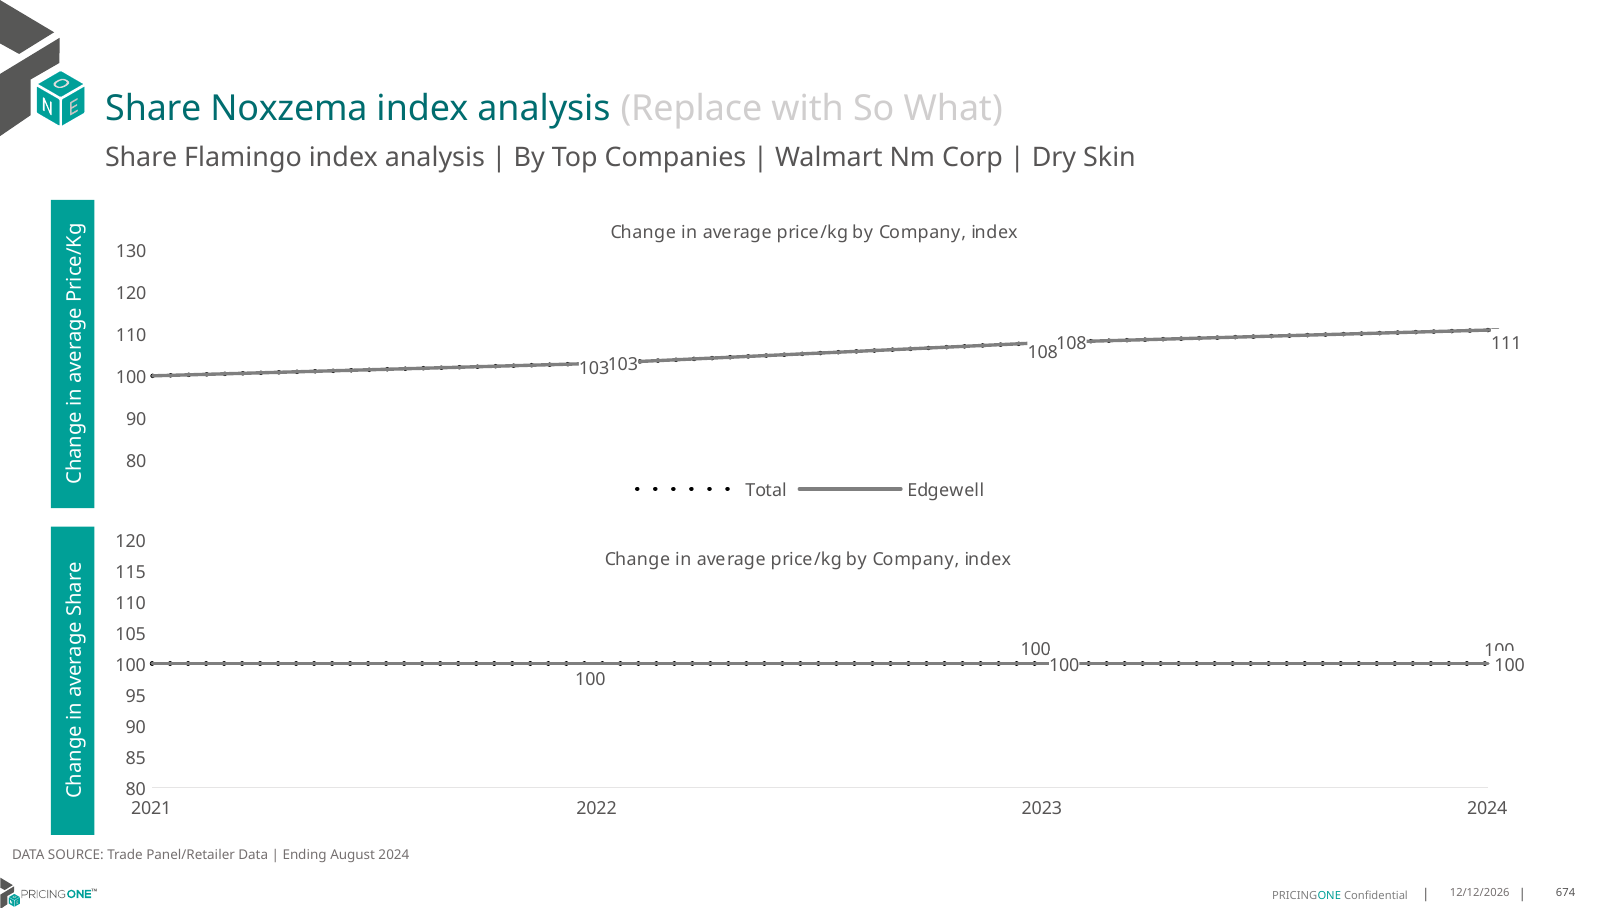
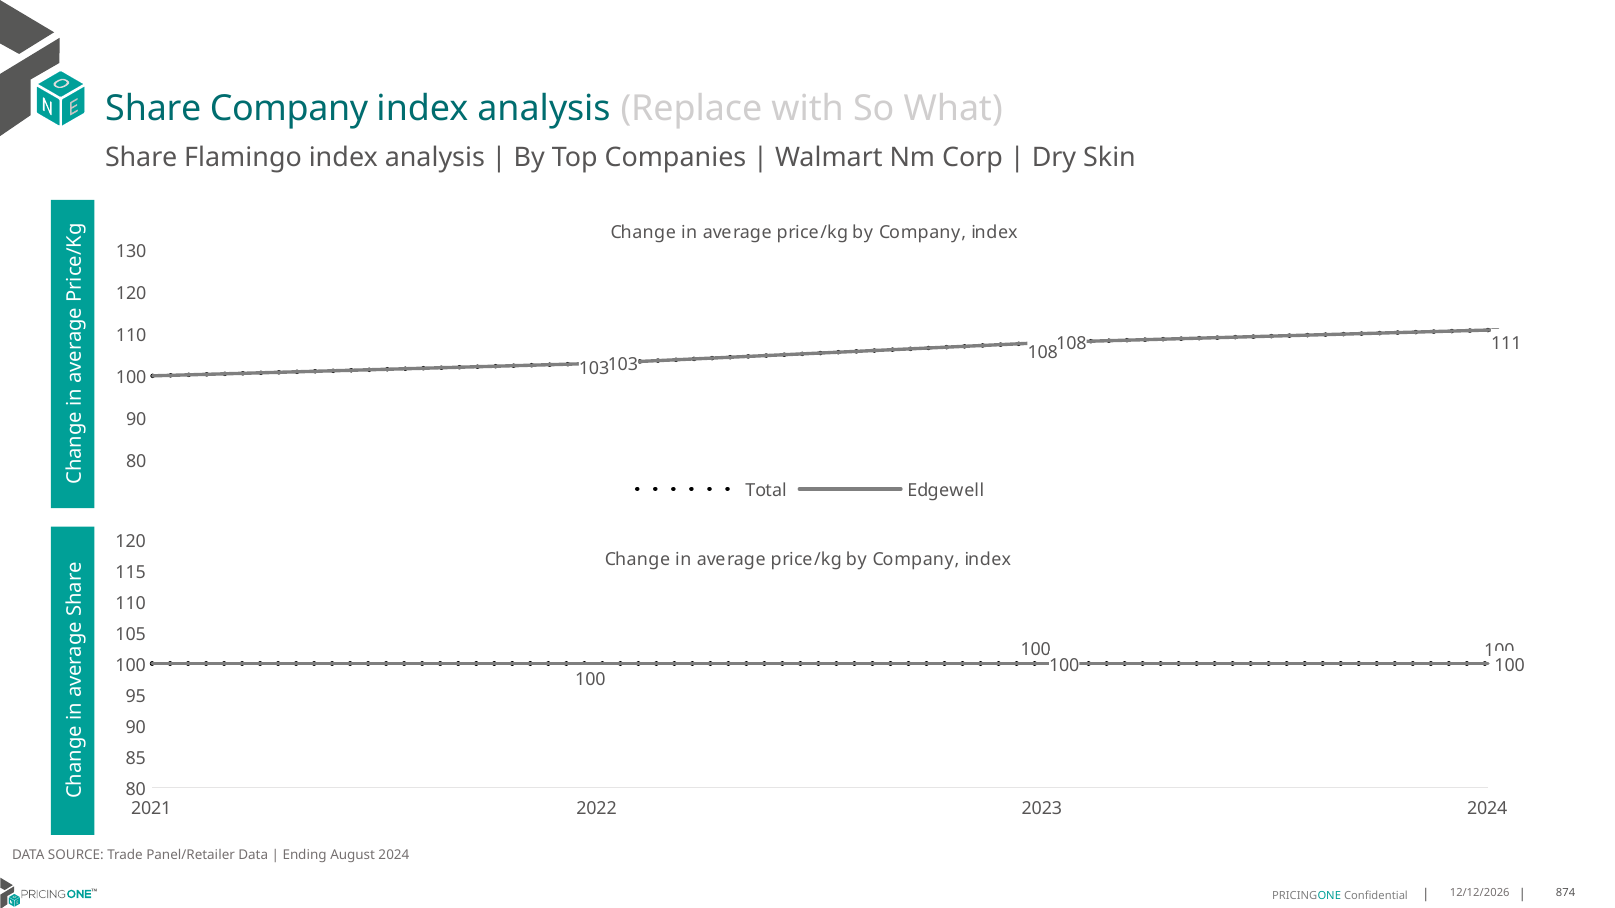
Share Noxzema: Noxzema -> Company
674: 674 -> 874
